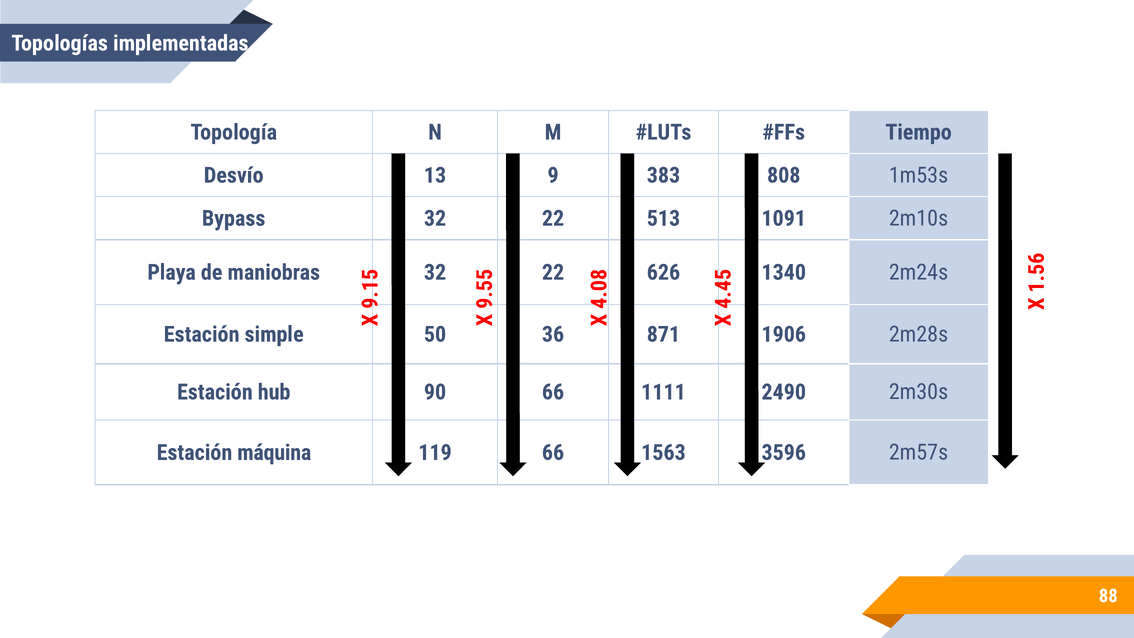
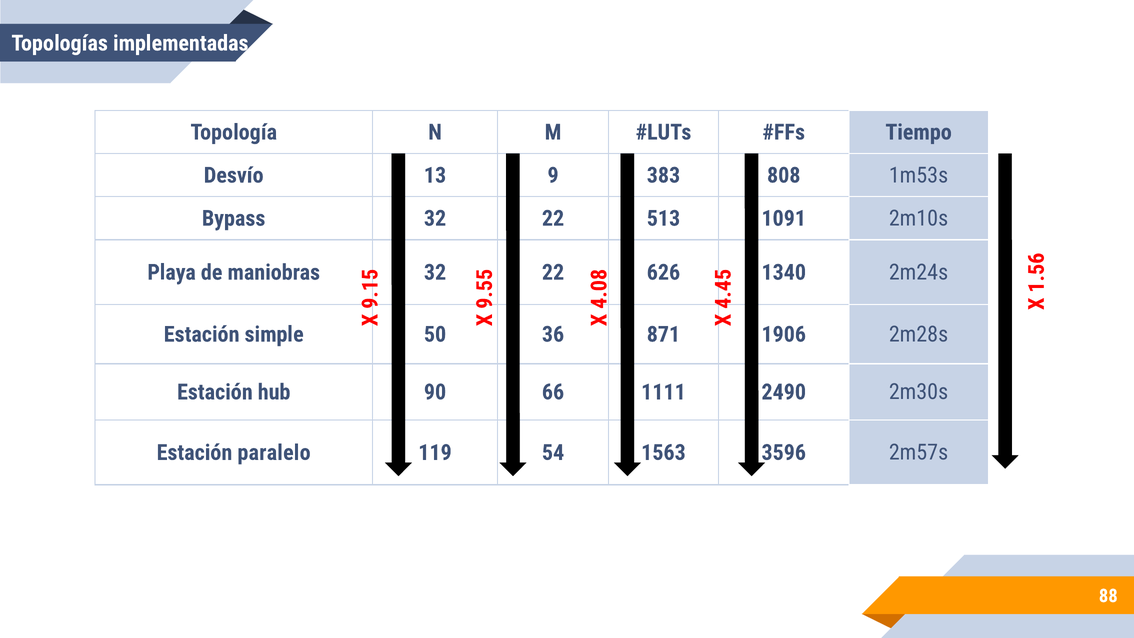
máquina: máquina -> paralelo
119 66: 66 -> 54
